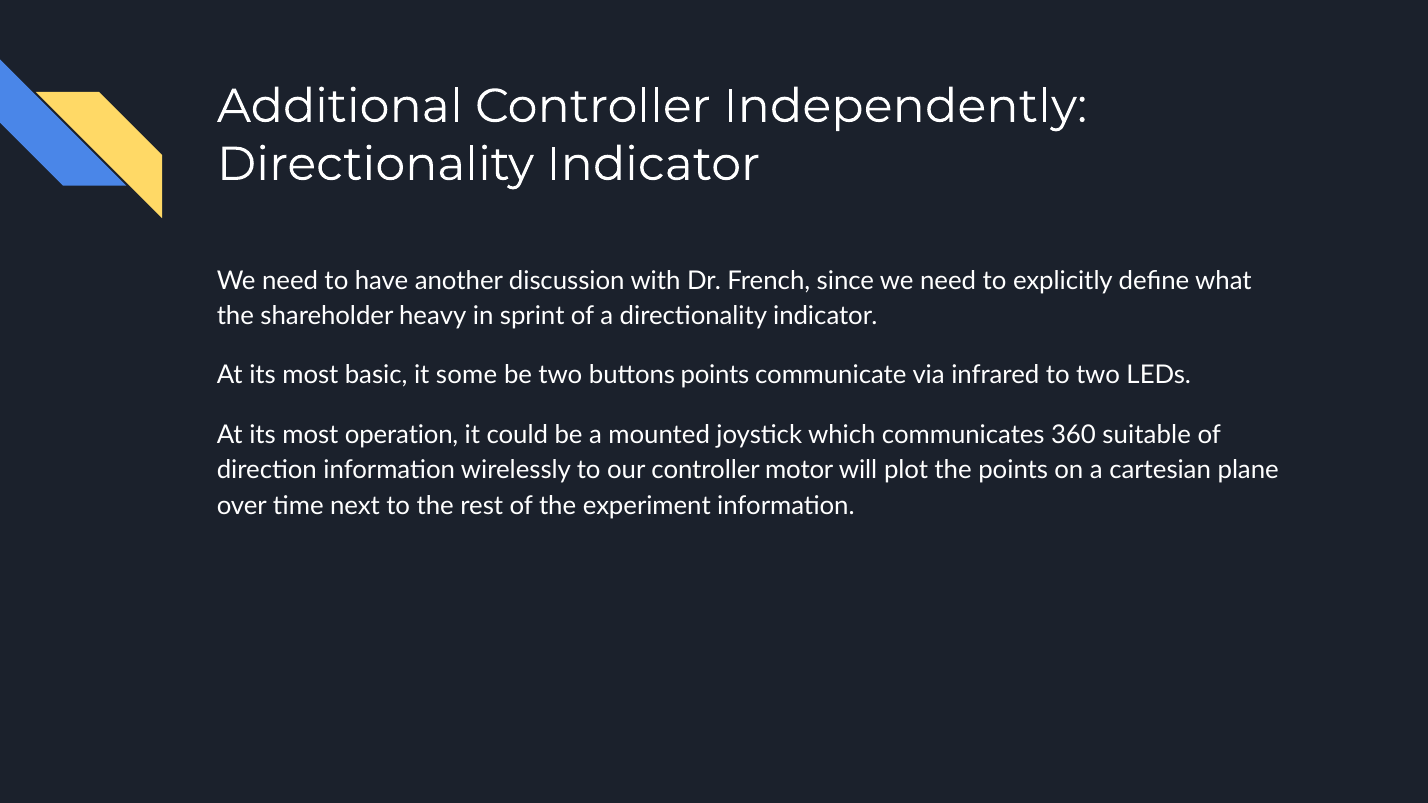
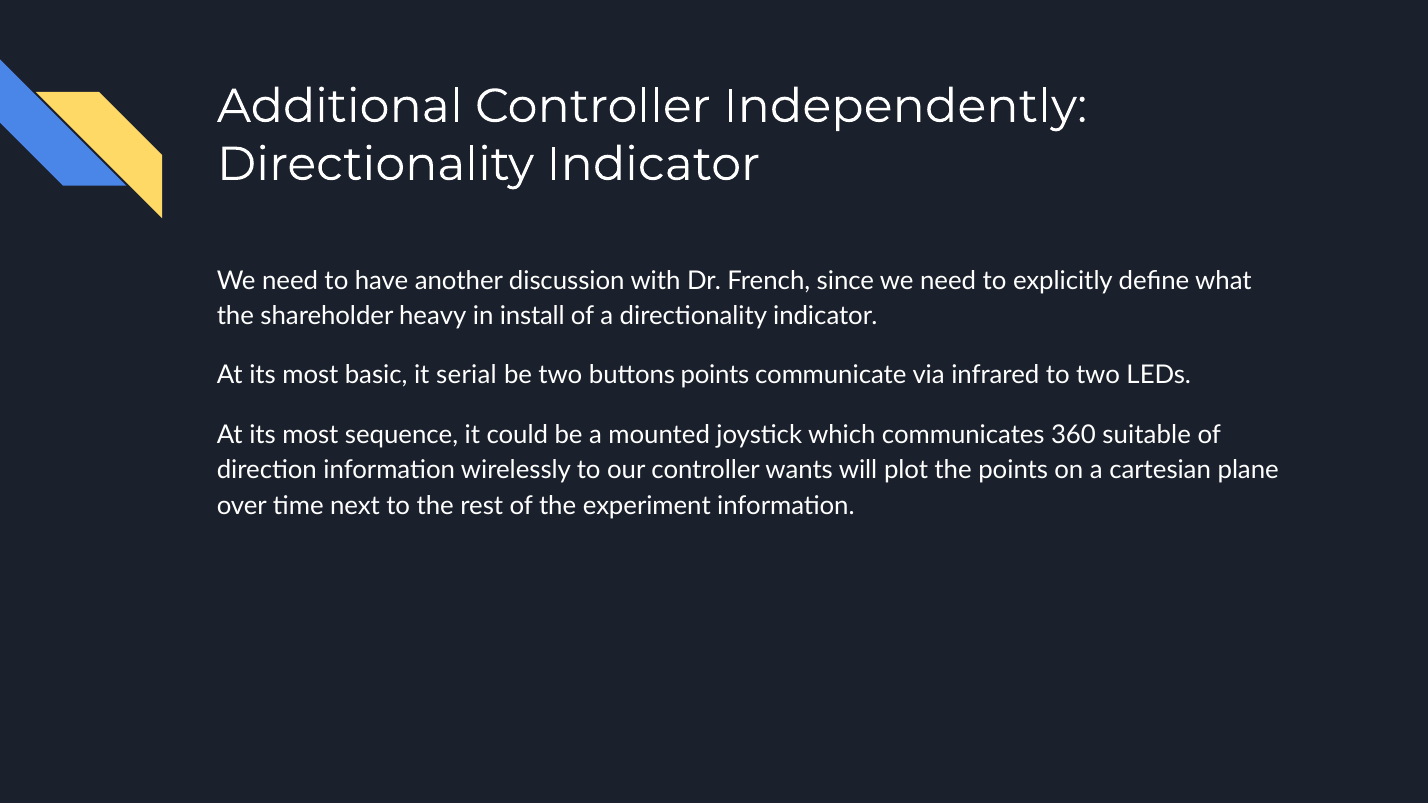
sprint: sprint -> install
some: some -> serial
operation: operation -> sequence
motor: motor -> wants
